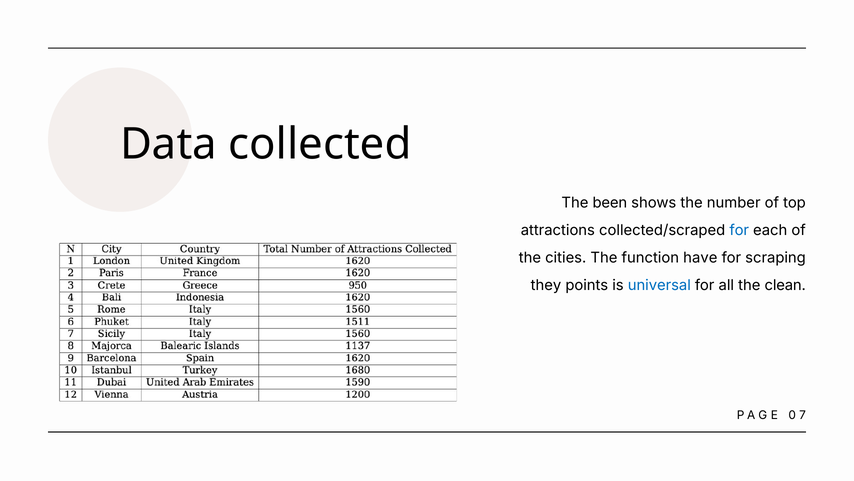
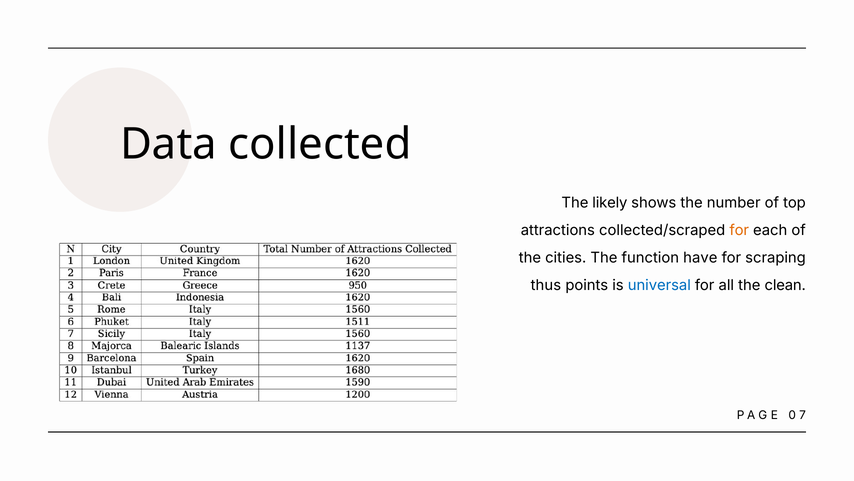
been: been -> likely
for at (739, 230) colour: blue -> orange
they: they -> thus
